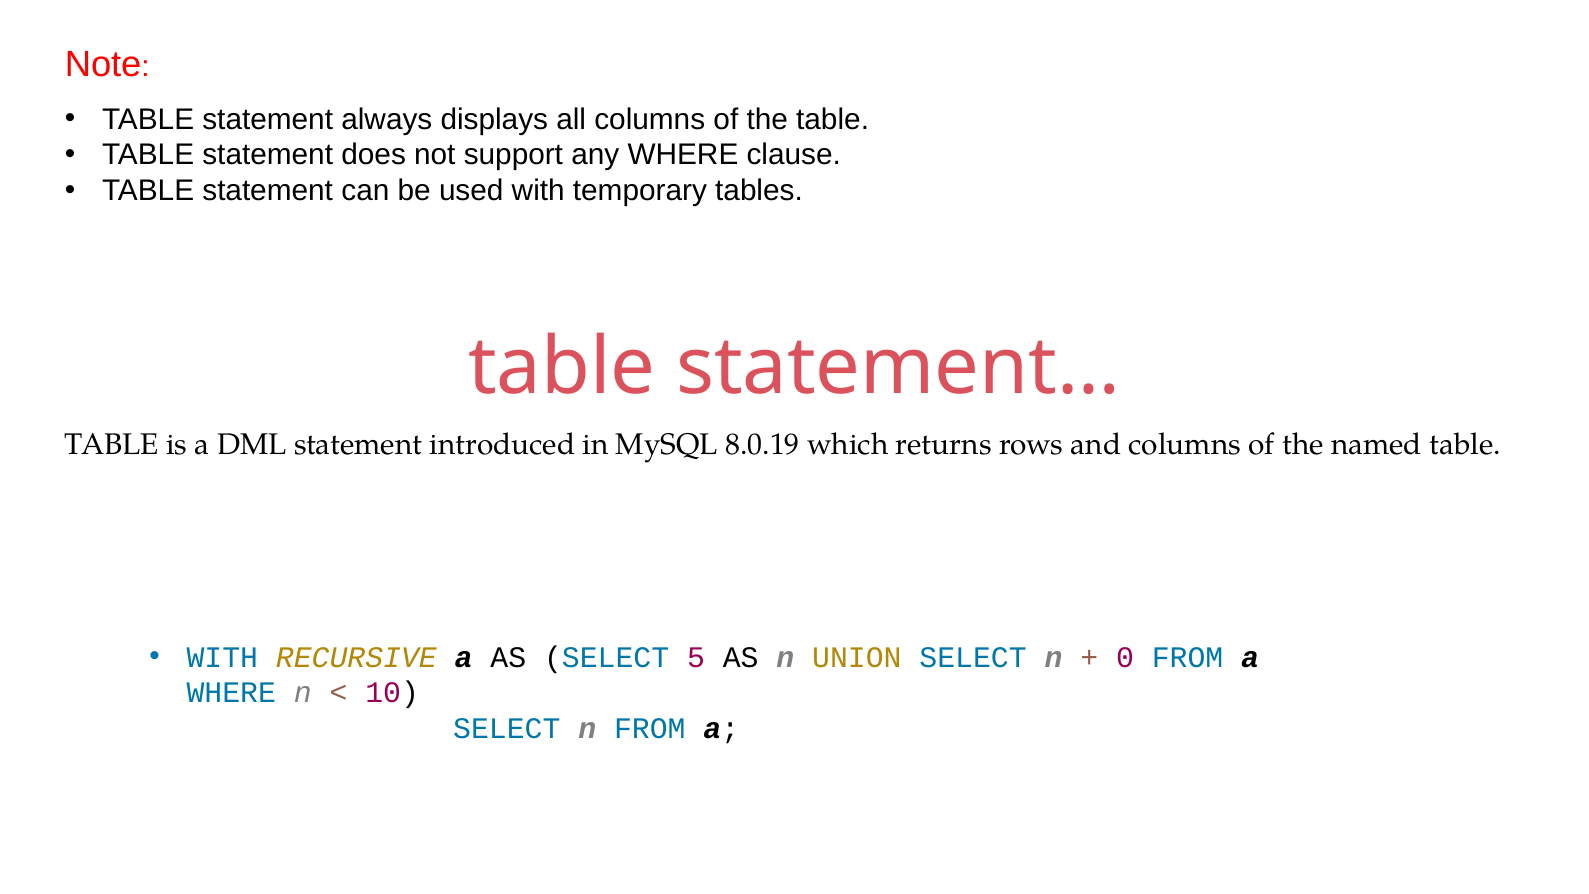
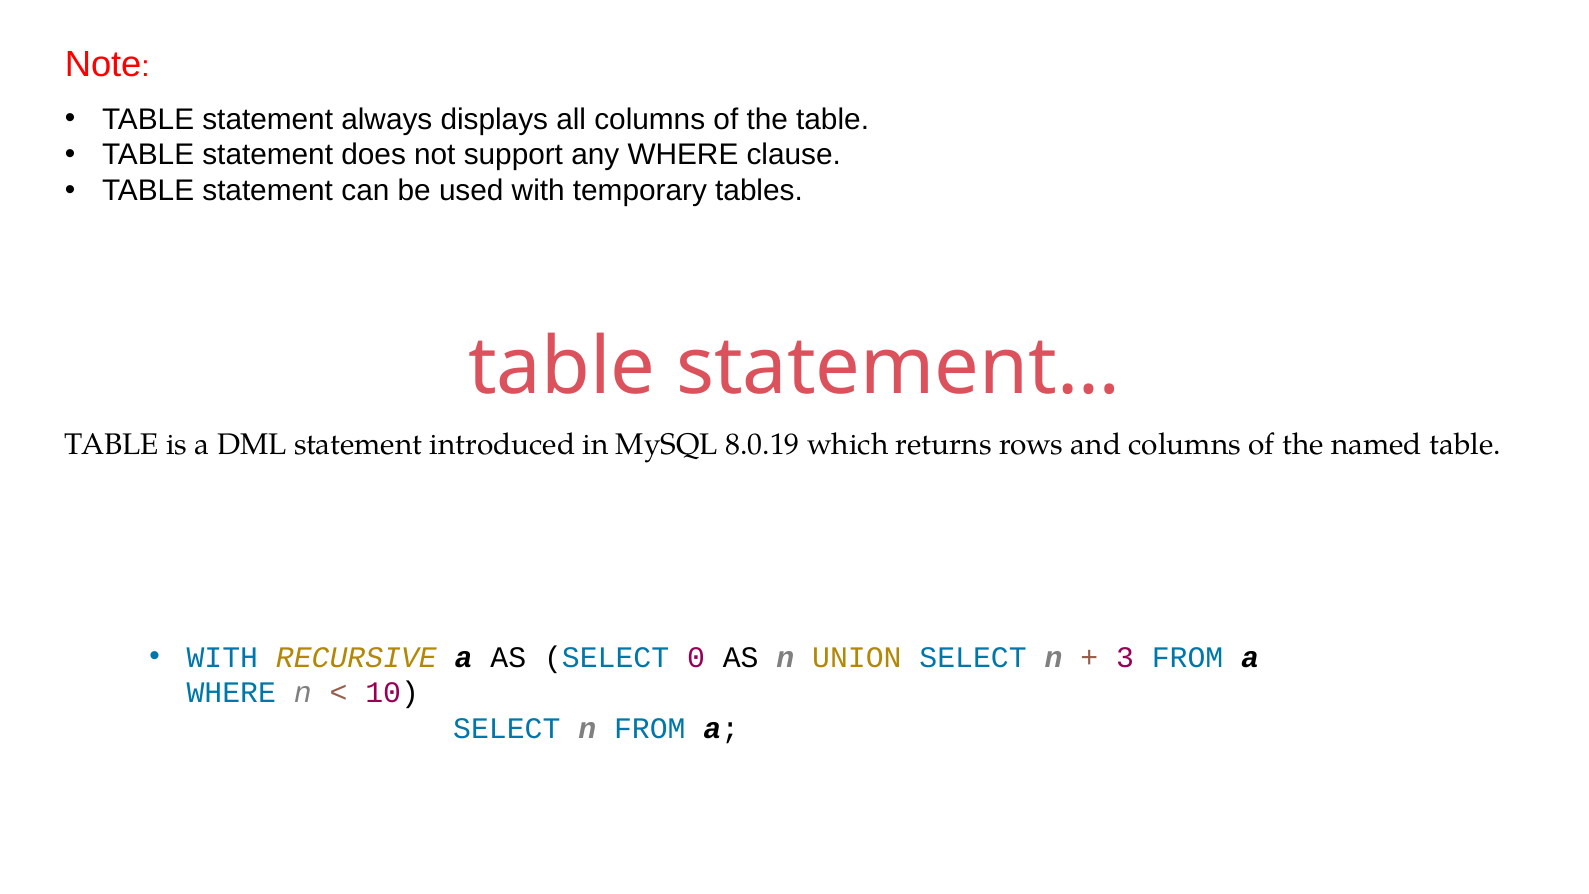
5: 5 -> 0
0: 0 -> 3
